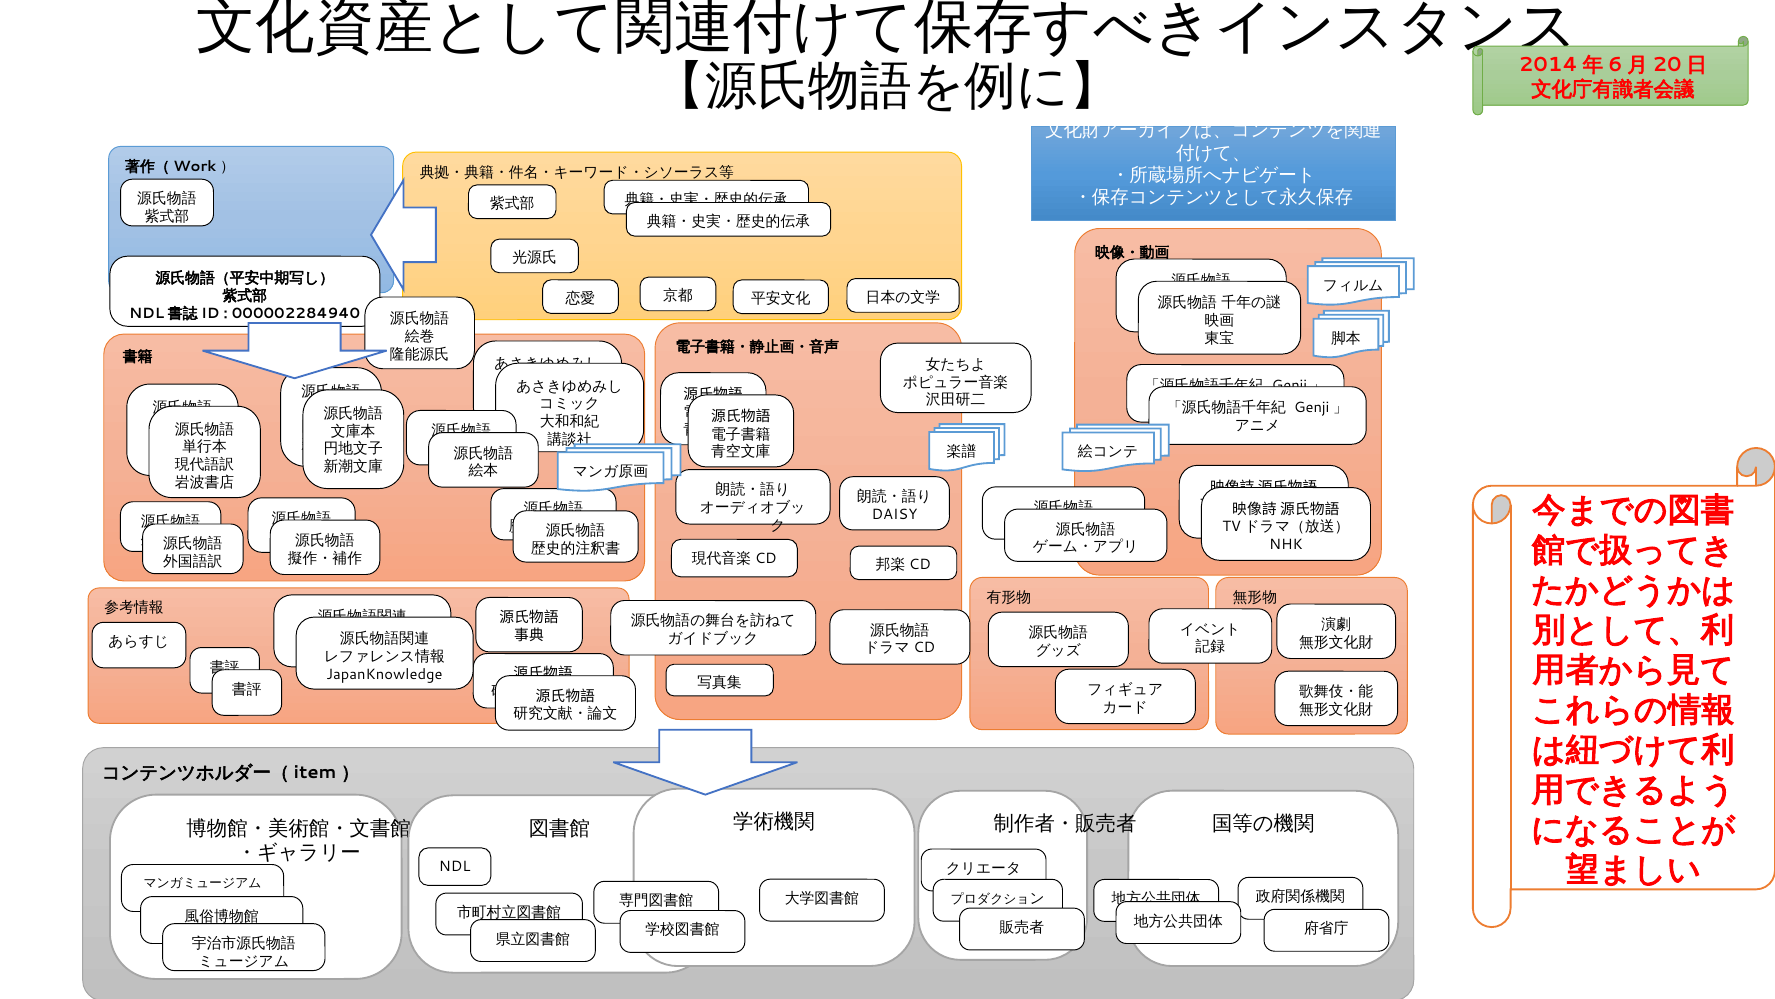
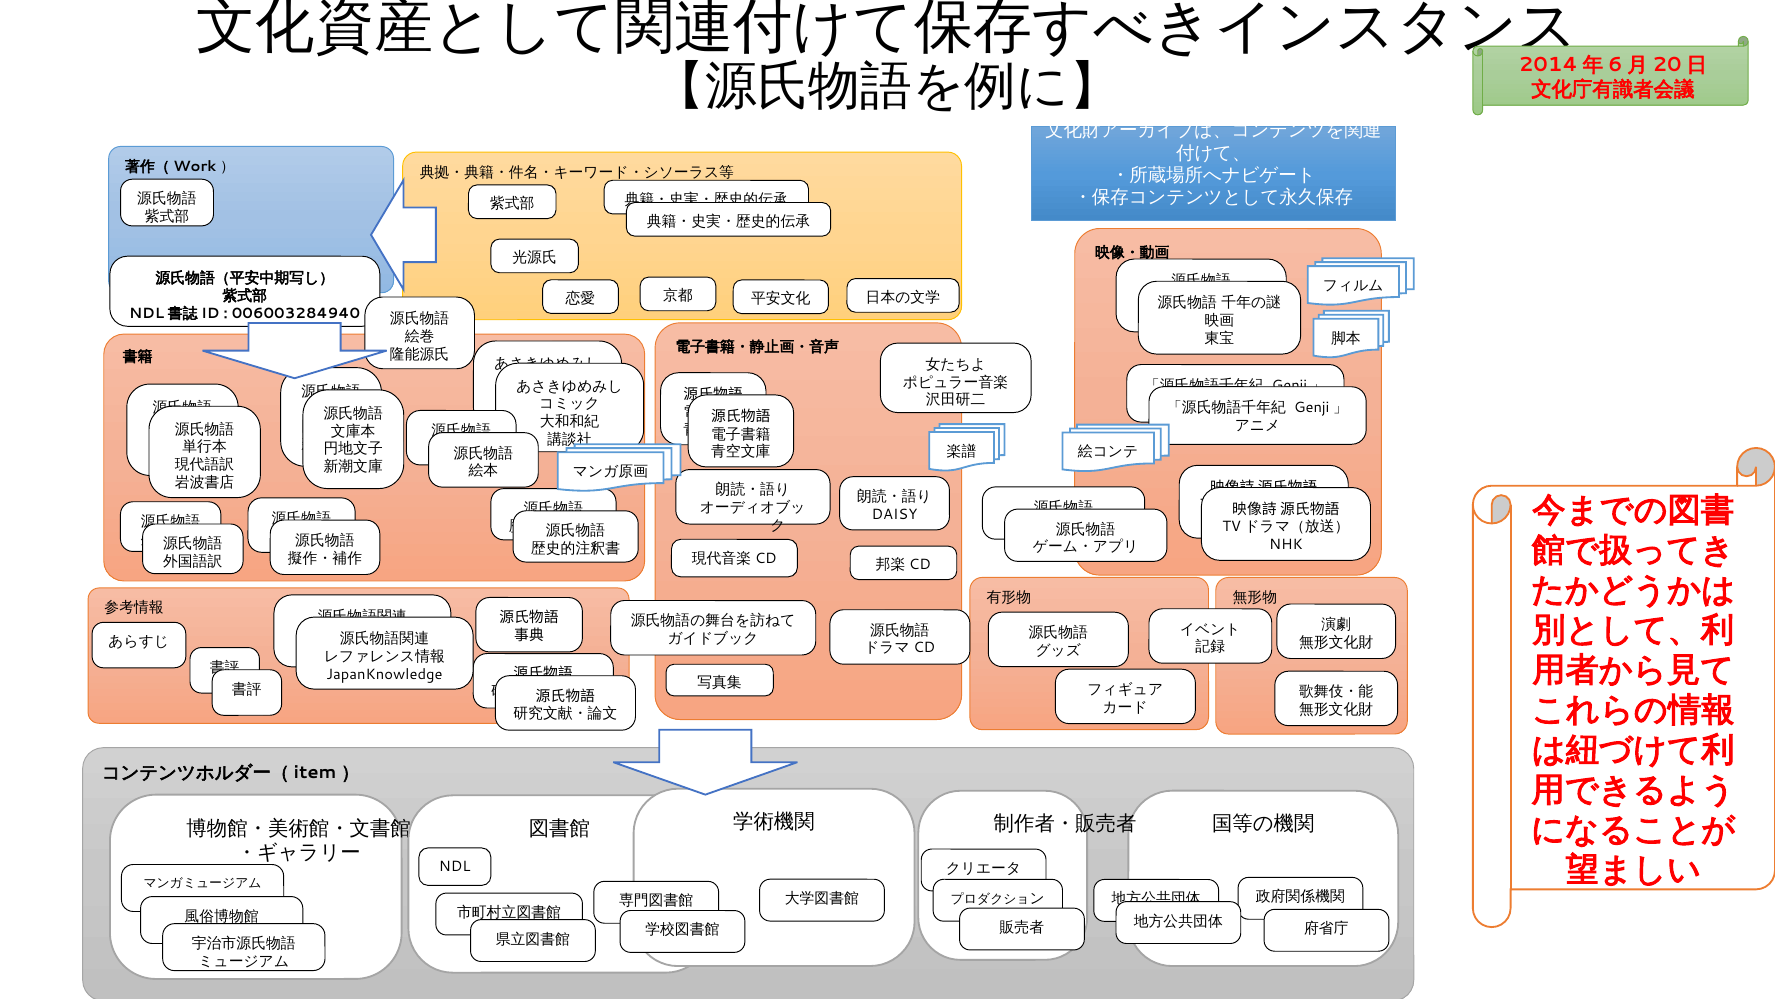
000002284940: 000002284940 -> 006003284940
